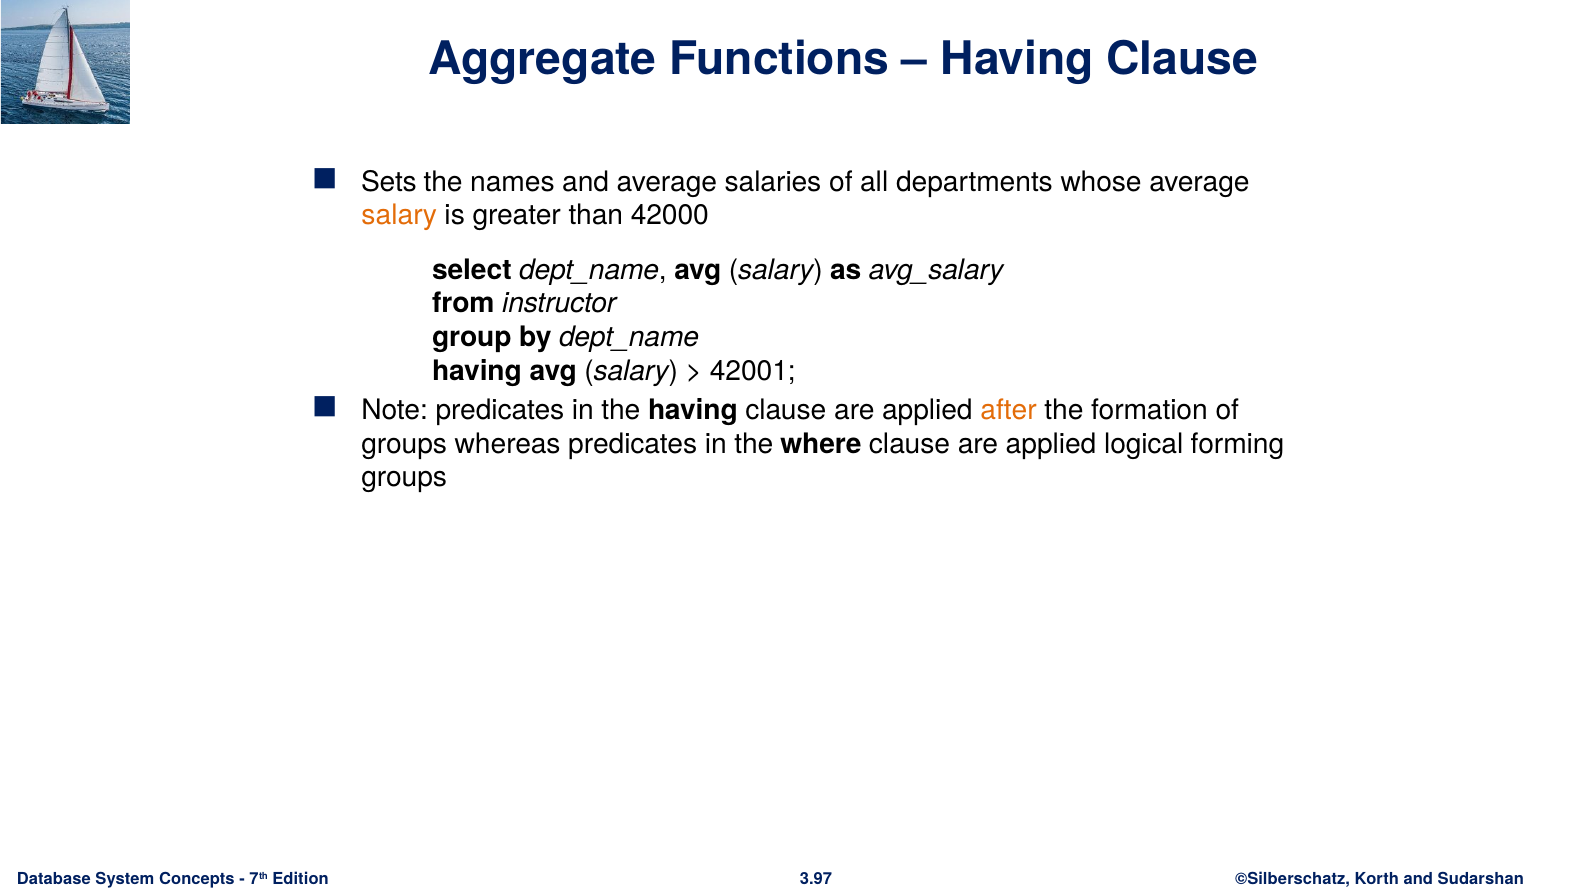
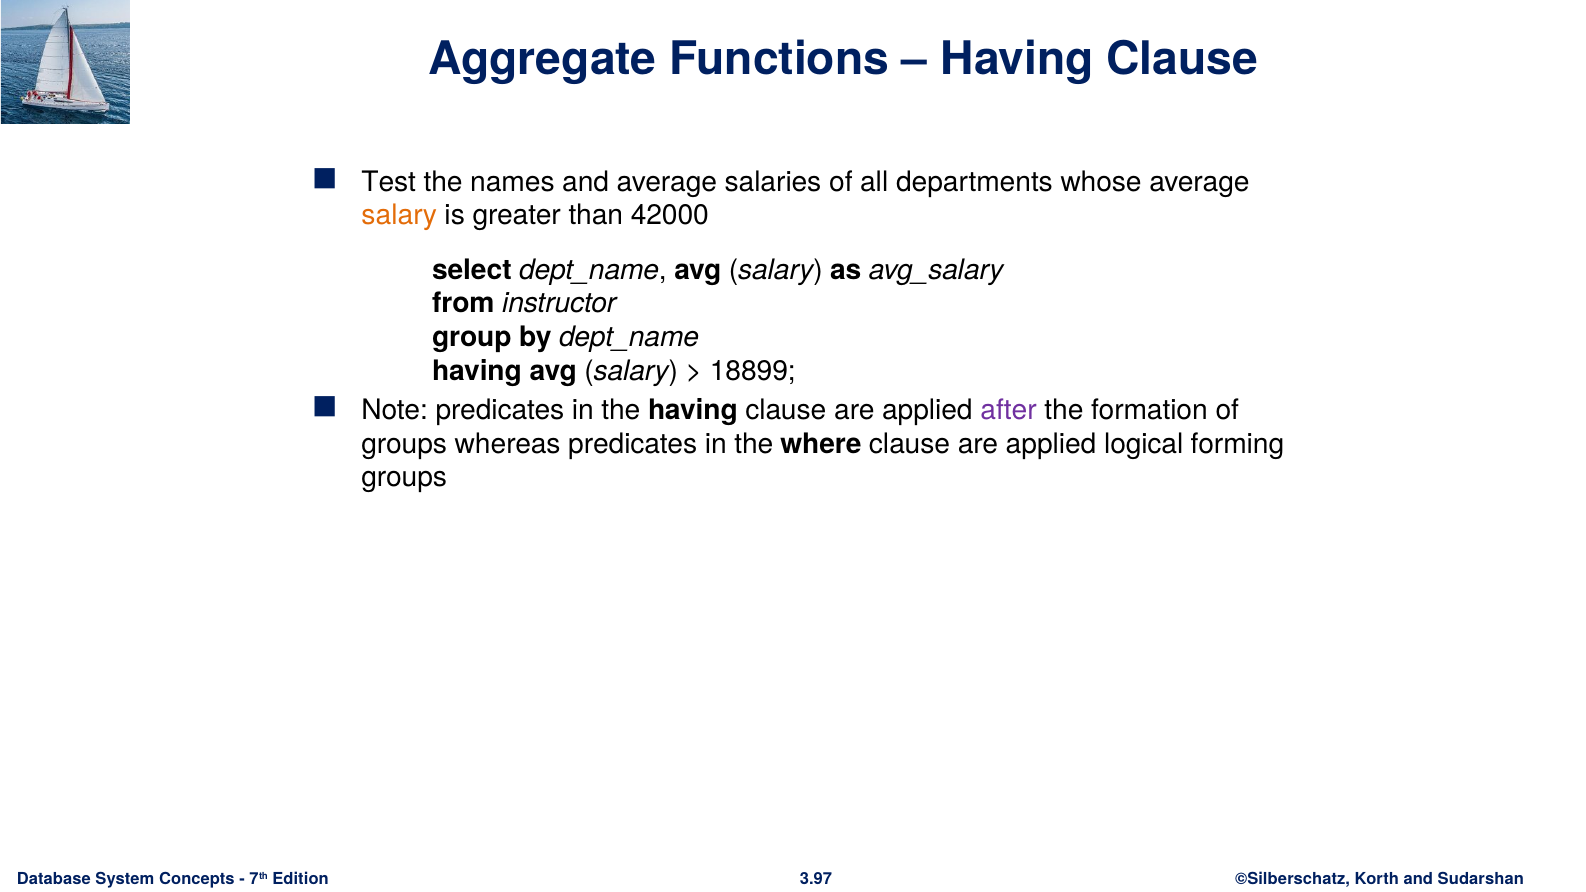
Sets: Sets -> Test
42001: 42001 -> 18899
after colour: orange -> purple
